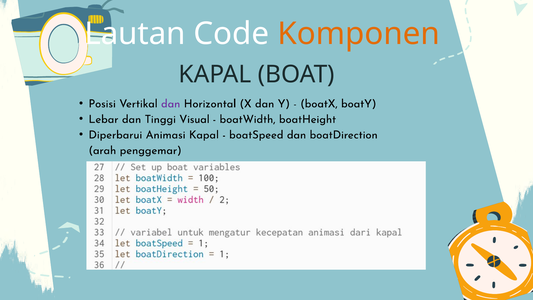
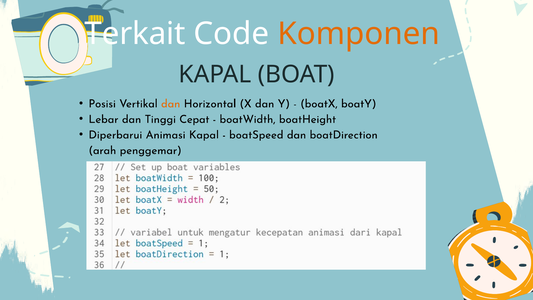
Lautan: Lautan -> Terkait
dan at (171, 104) colour: purple -> orange
Visual: Visual -> Cepat
